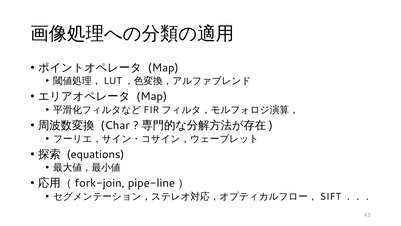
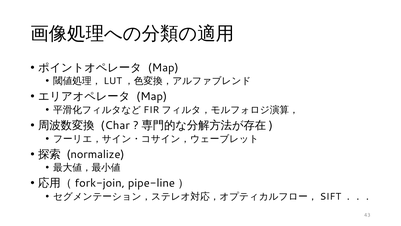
equations: equations -> normalize
